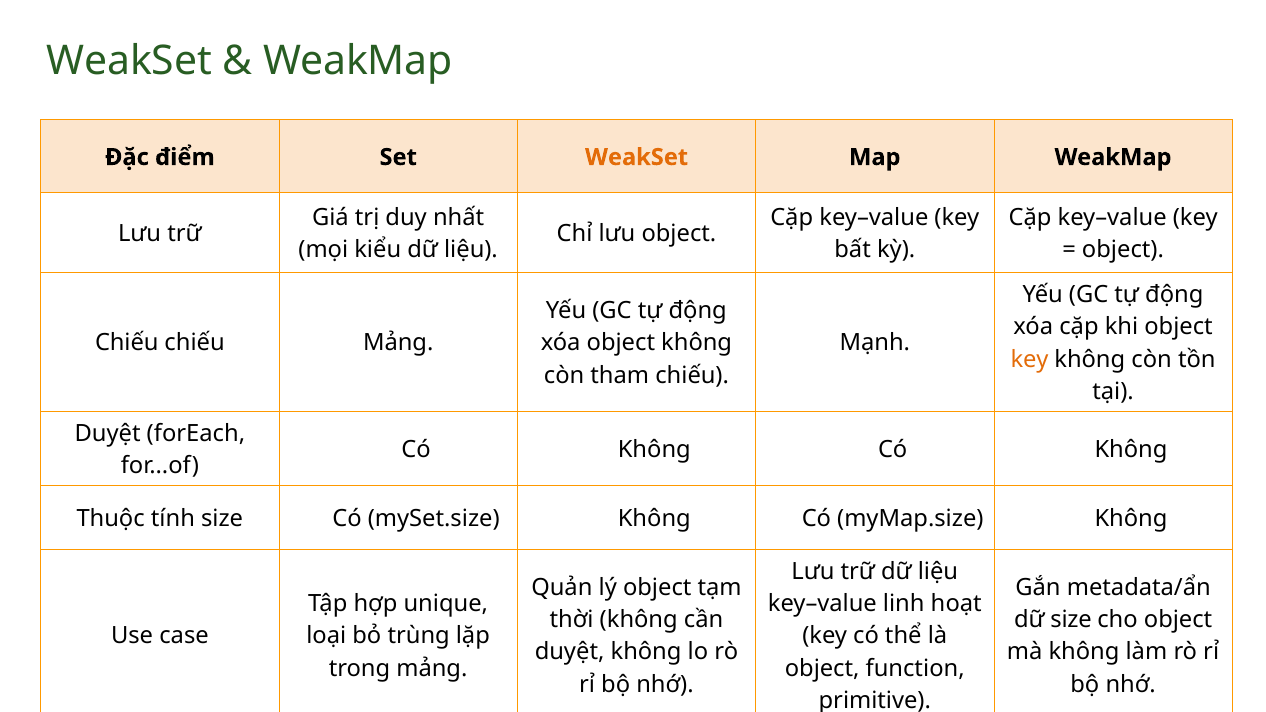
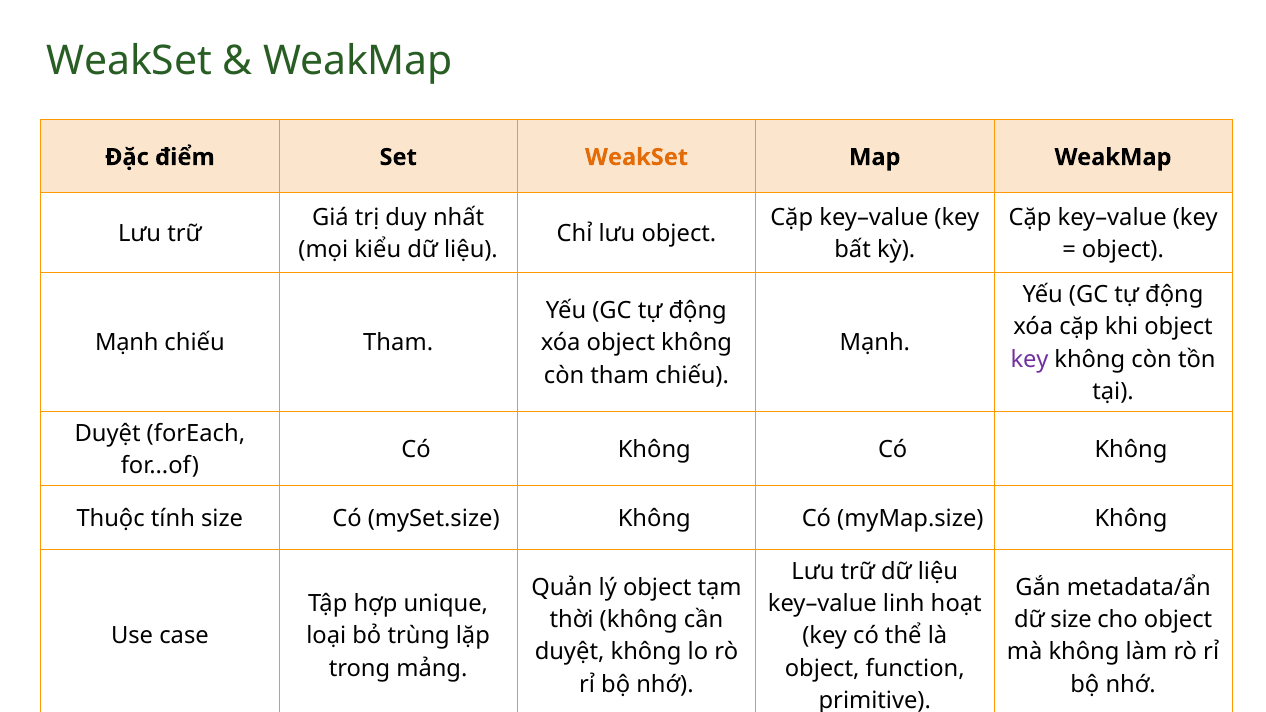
Chiếu at (127, 343): Chiếu -> Mạnh
chiếu Mảng: Mảng -> Tham
key at (1030, 359) colour: orange -> purple
